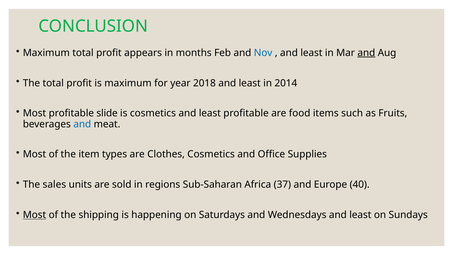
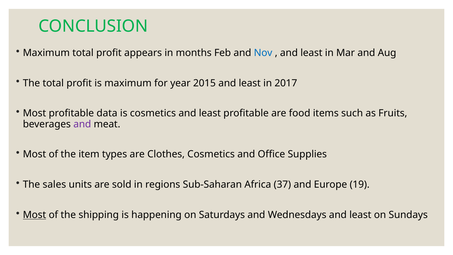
and at (366, 53) underline: present -> none
2018: 2018 -> 2015
2014: 2014 -> 2017
slide: slide -> data
and at (82, 124) colour: blue -> purple
40: 40 -> 19
